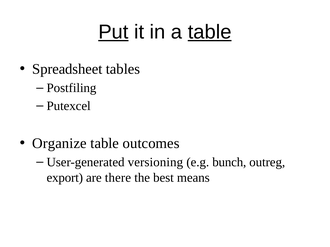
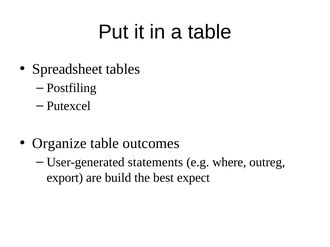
Put underline: present -> none
table at (210, 32) underline: present -> none
versioning: versioning -> statements
bunch: bunch -> where
there: there -> build
means: means -> expect
